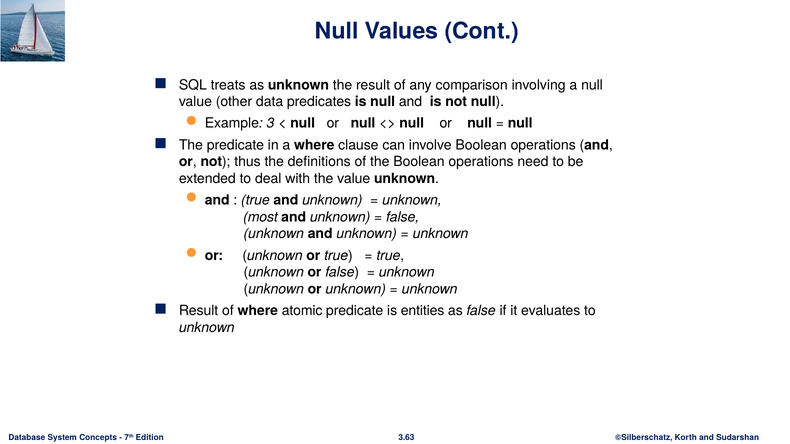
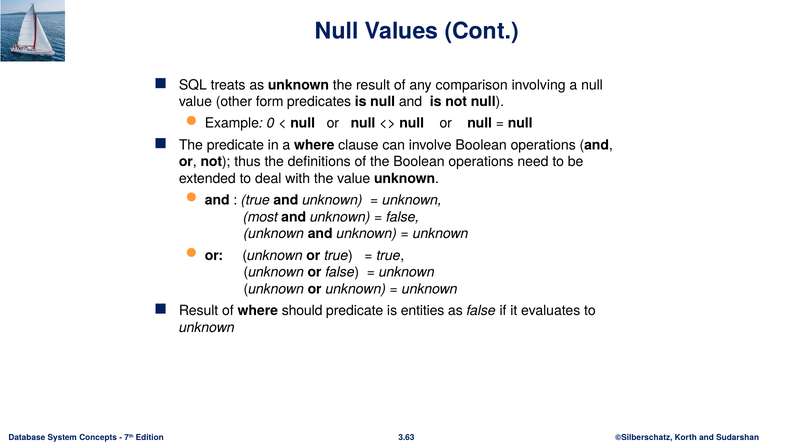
data: data -> form
3: 3 -> 0
atomic: atomic -> should
